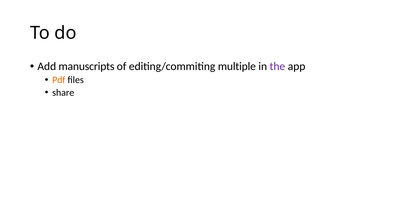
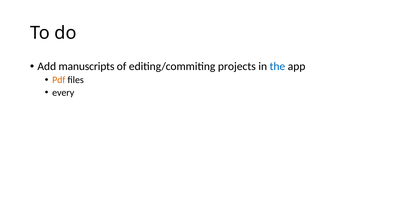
multiple: multiple -> projects
the colour: purple -> blue
share: share -> every
